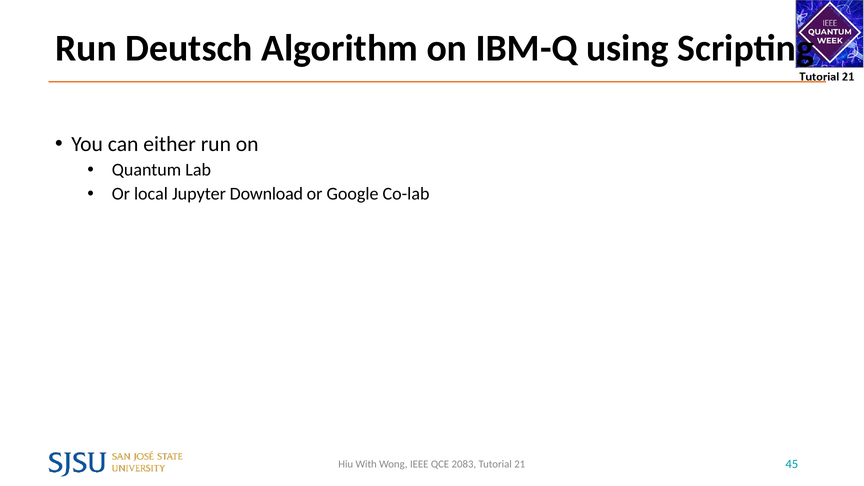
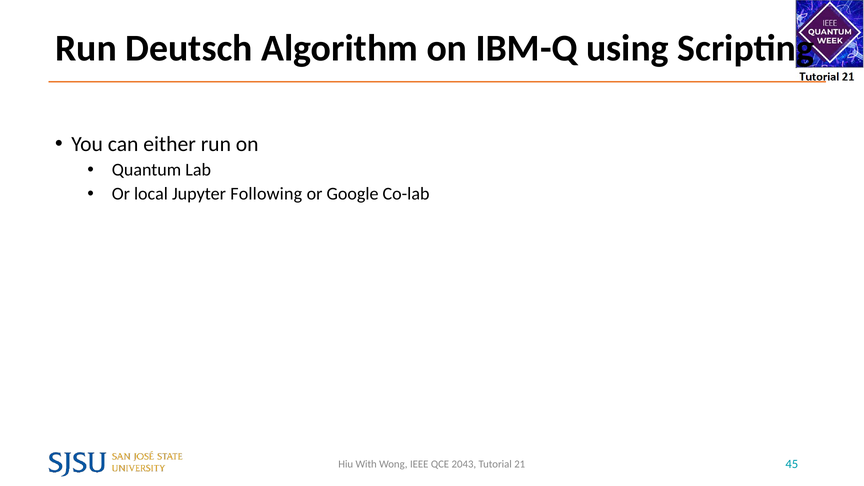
Download: Download -> Following
2083: 2083 -> 2043
